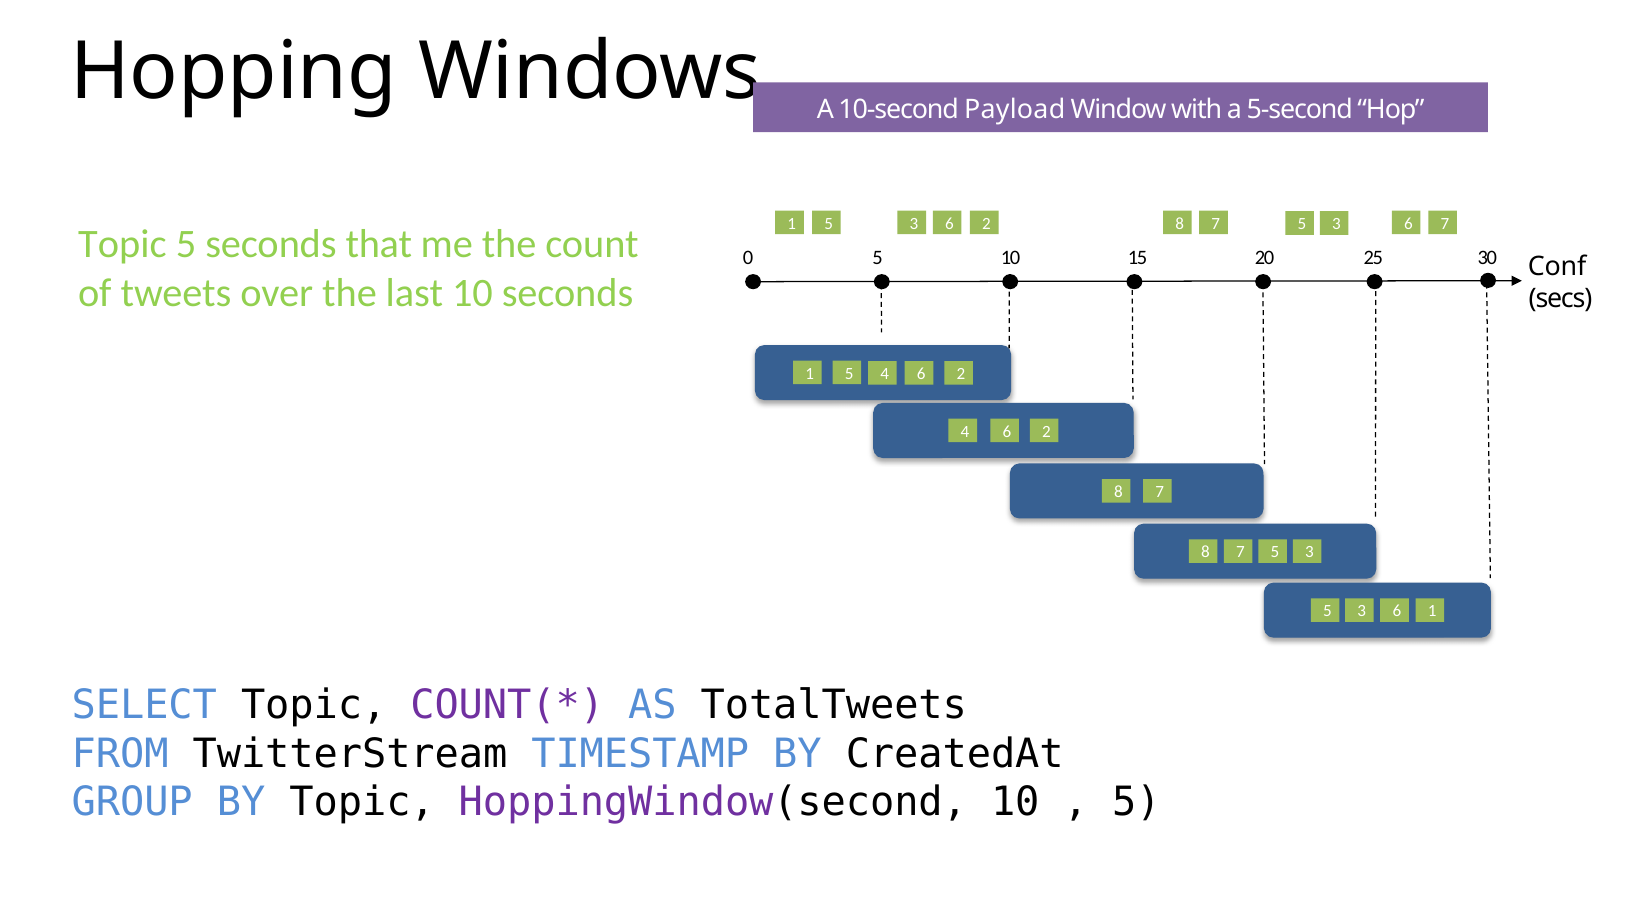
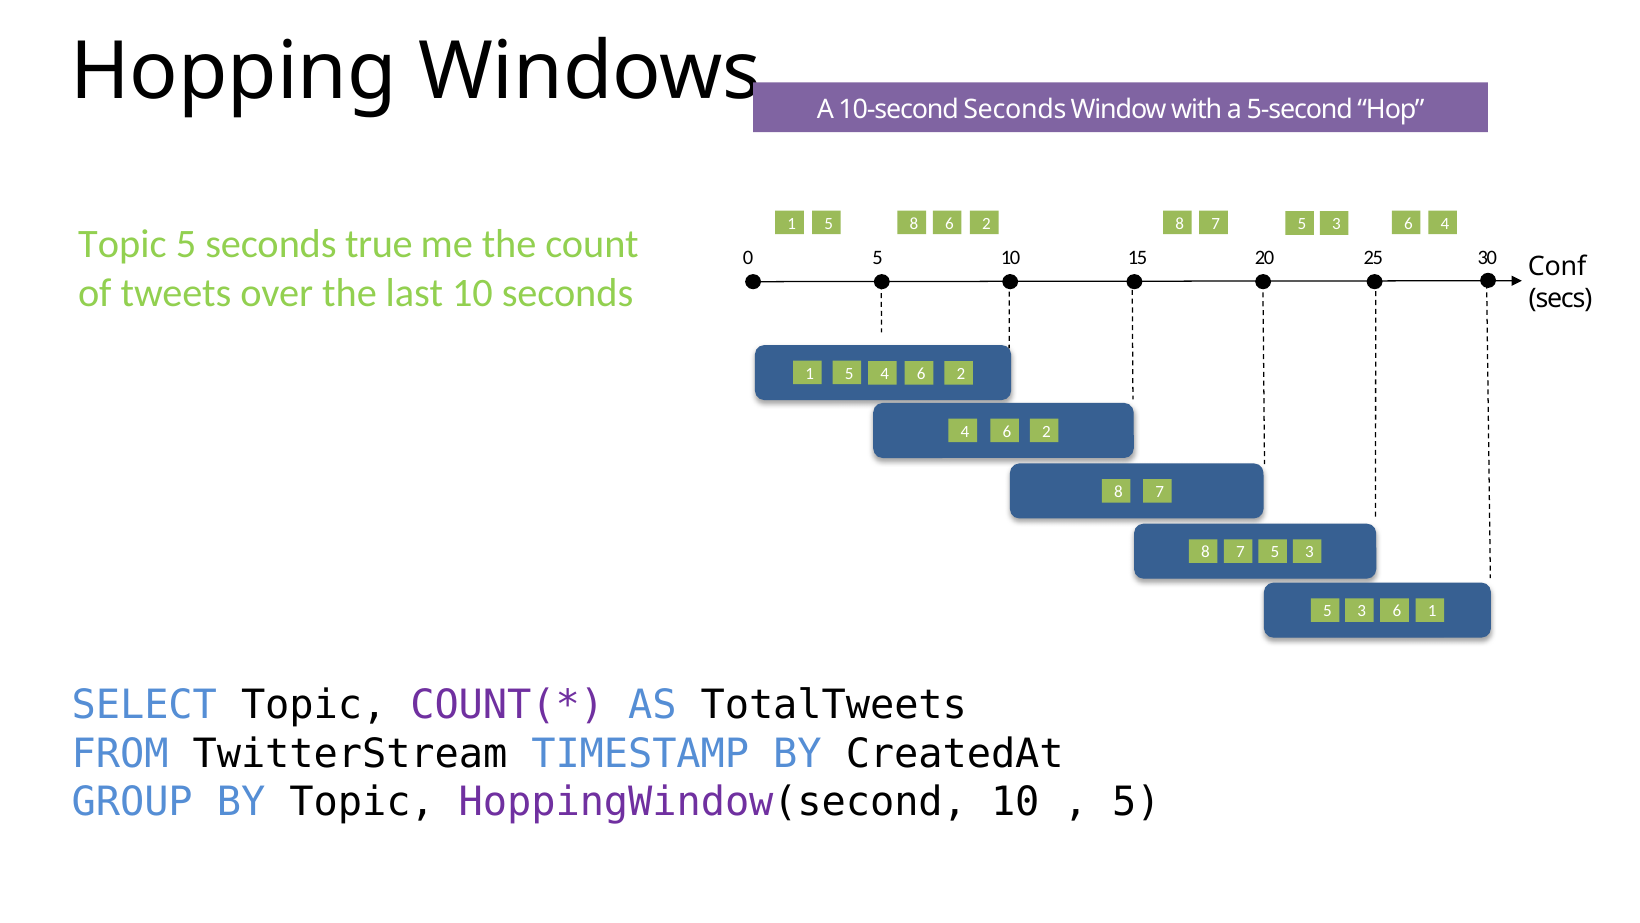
10-second Payload: Payload -> Seconds
1 5 3: 3 -> 8
6 7: 7 -> 4
that: that -> true
